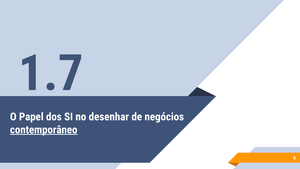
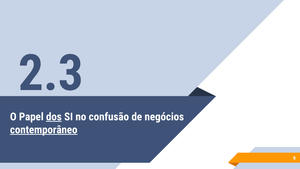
1.7: 1.7 -> 2.3
dos underline: none -> present
desenhar: desenhar -> confusão
